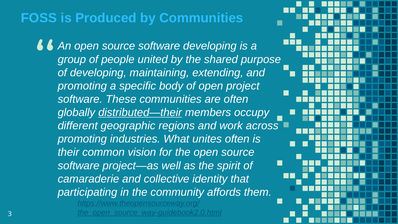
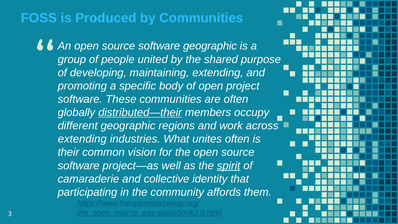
software developing: developing -> geographic
promoting at (82, 139): promoting -> extending
spirit underline: none -> present
